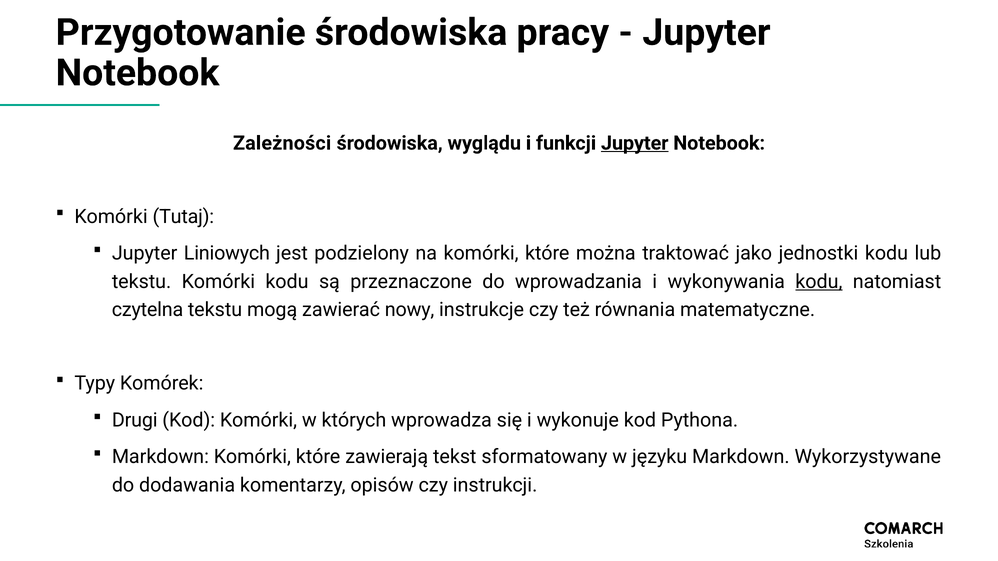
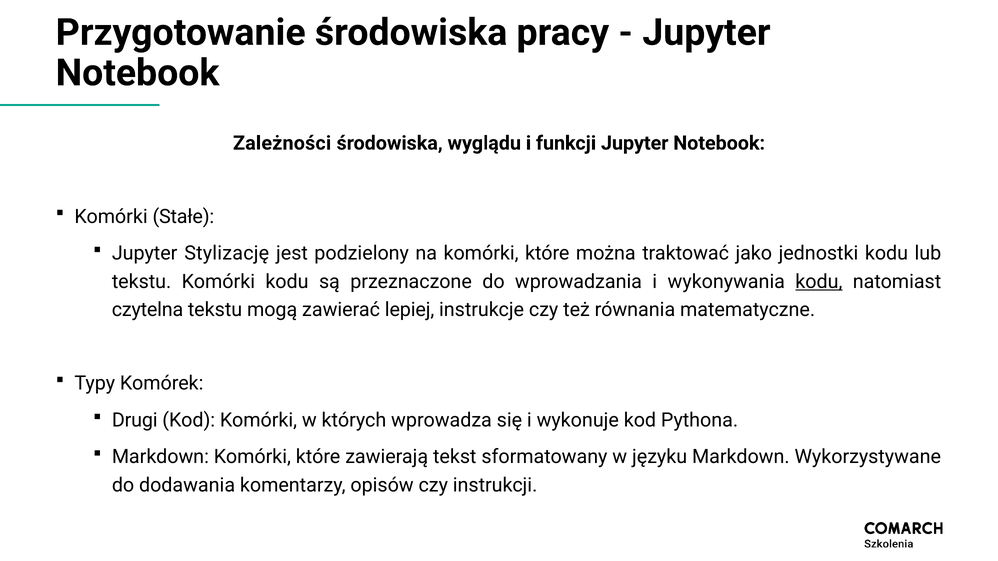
Jupyter at (635, 143) underline: present -> none
Tutaj: Tutaj -> Stałe
Liniowych: Liniowych -> Stylizację
nowy: nowy -> lepiej
